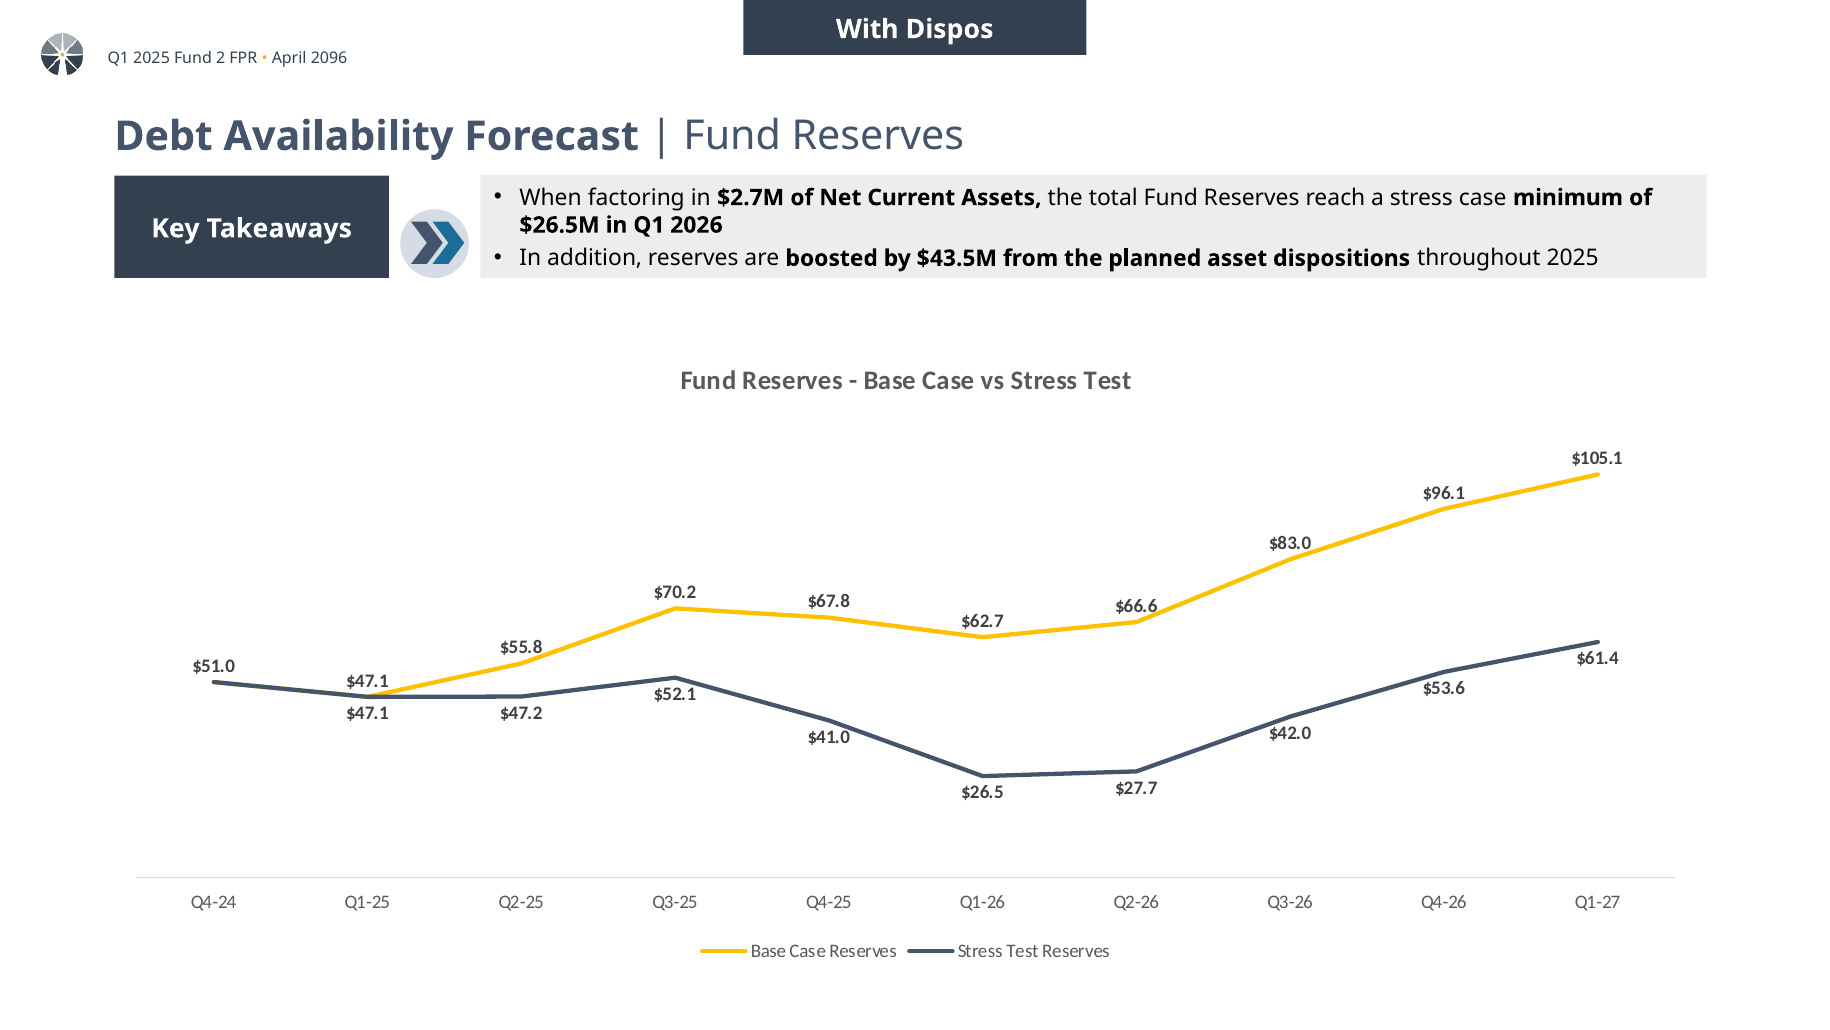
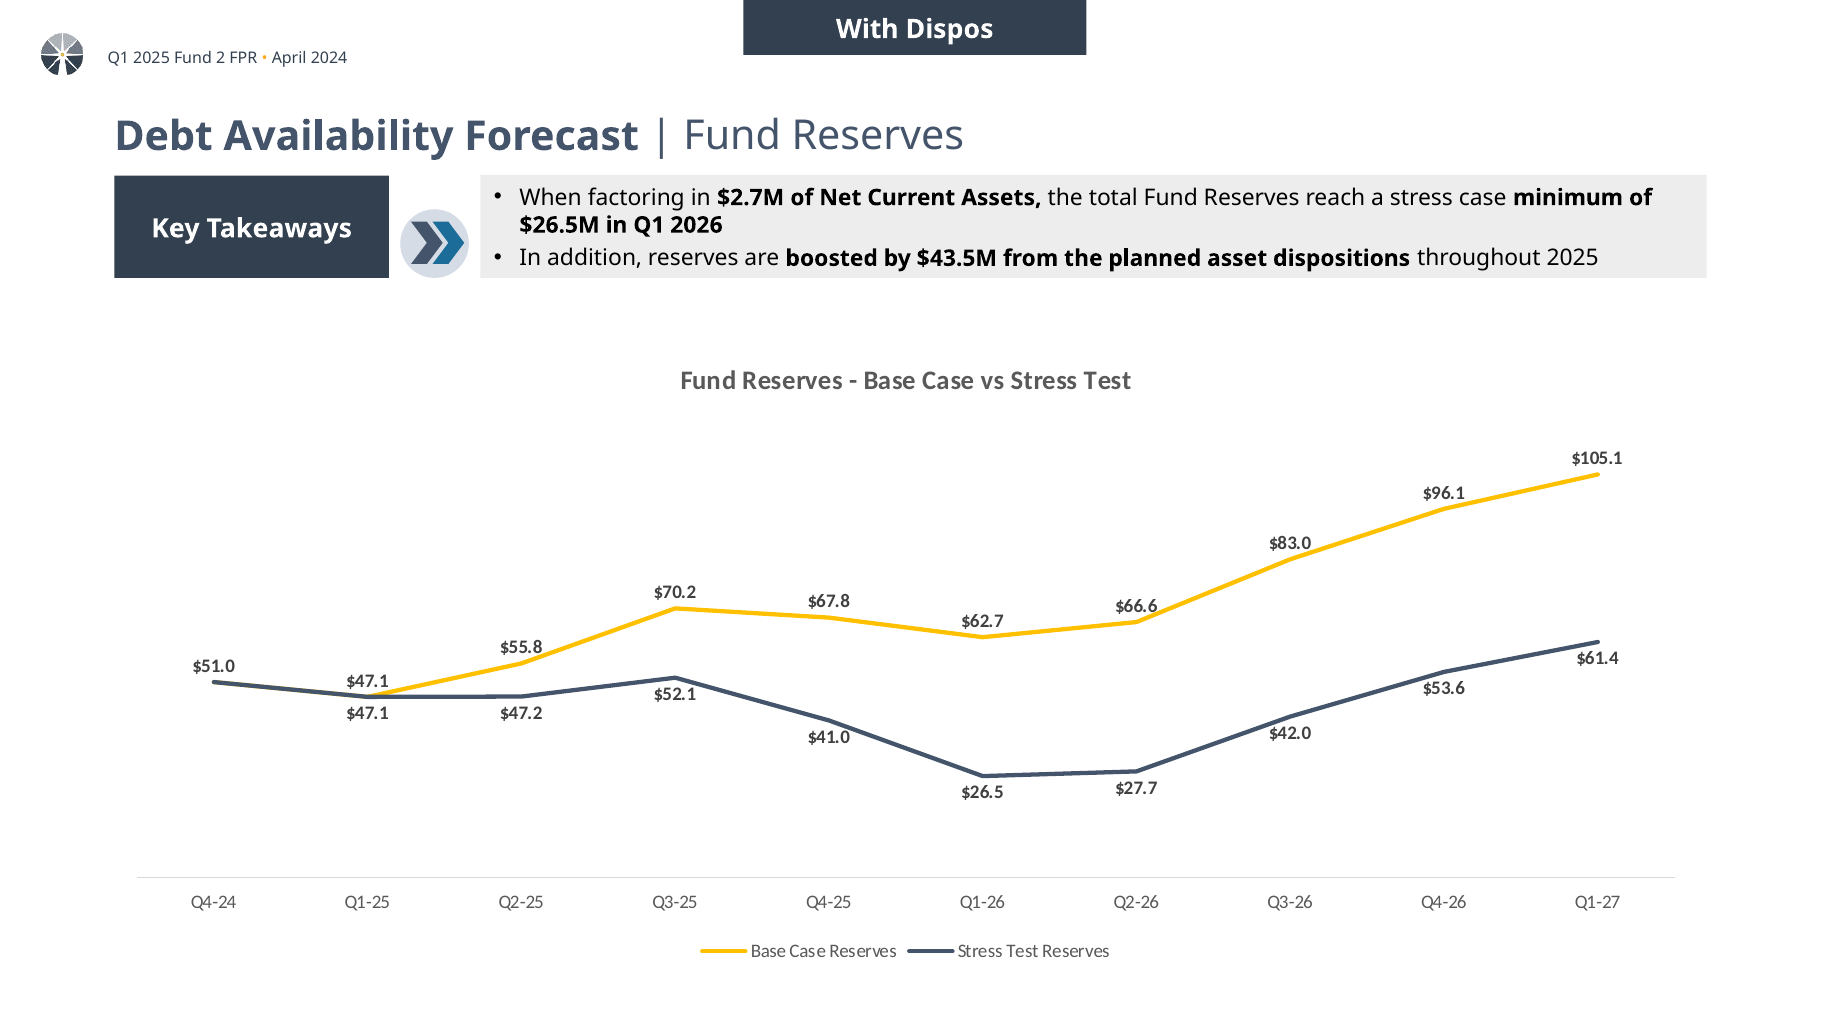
2096: 2096 -> 2024
